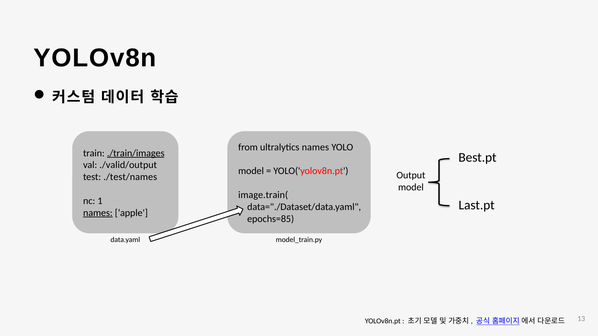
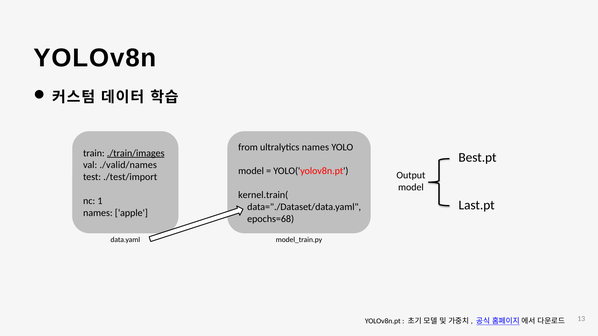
./valid/output: ./valid/output -> ./valid/names
./test/names: ./test/names -> ./test/import
image.train(: image.train( -> kernel.train(
names at (98, 213) underline: present -> none
epochs=85: epochs=85 -> epochs=68
